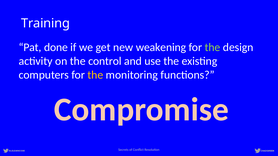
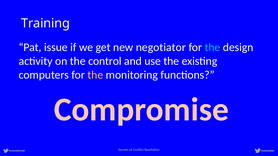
done: done -> issue
weakening: weakening -> negotiator
the at (212, 47) colour: light green -> light blue
